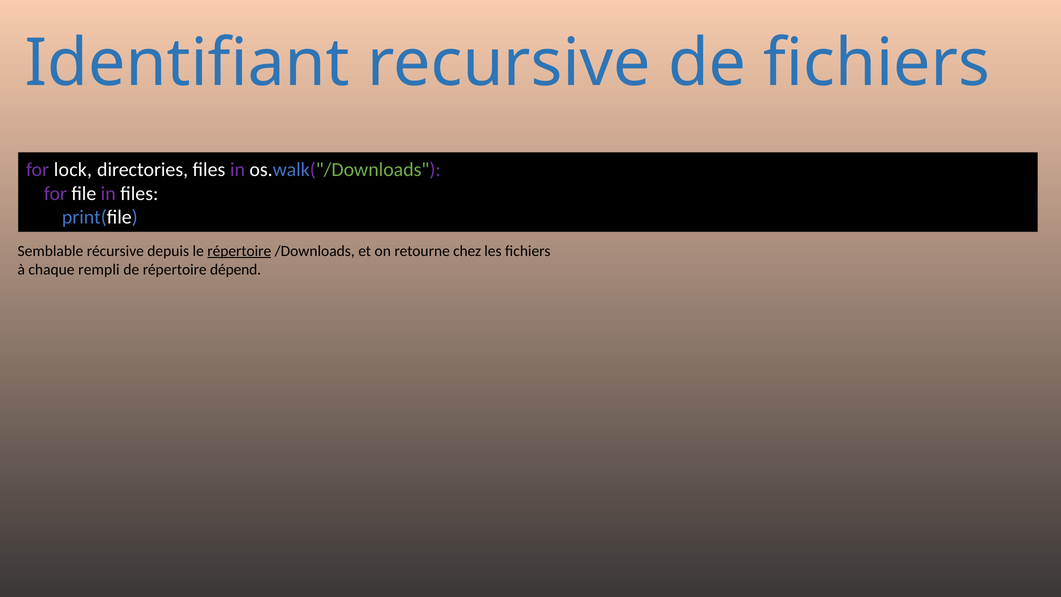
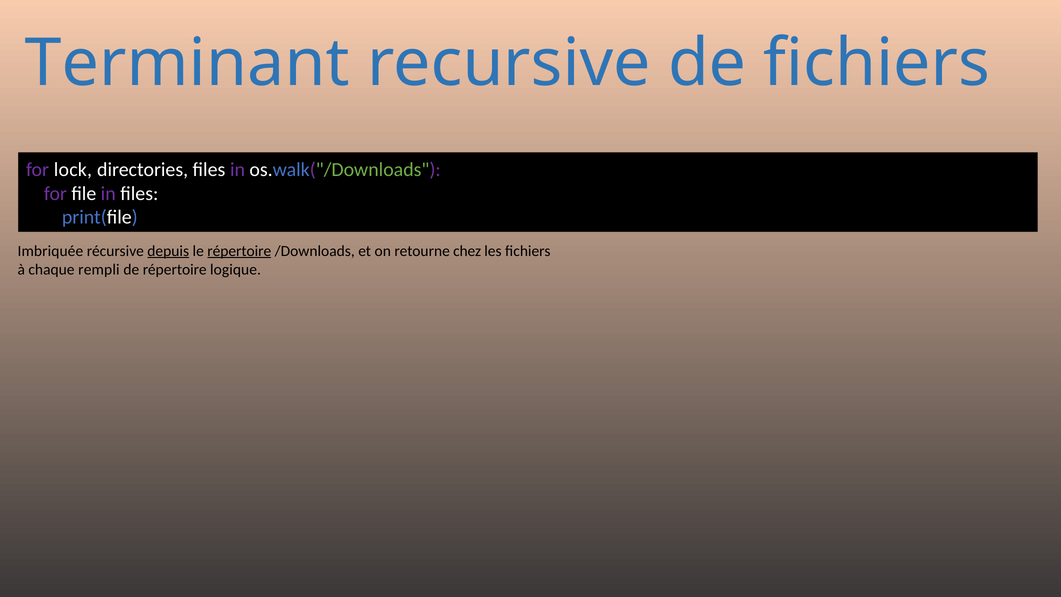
Identifiant: Identifiant -> Terminant
Semblable: Semblable -> Imbriquée
depuis underline: none -> present
dépend: dépend -> logique
